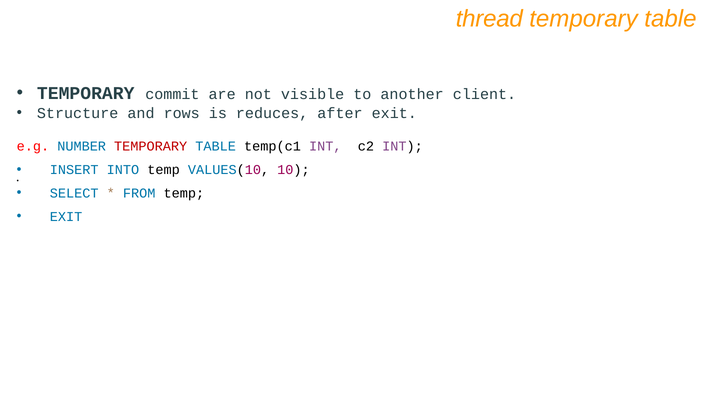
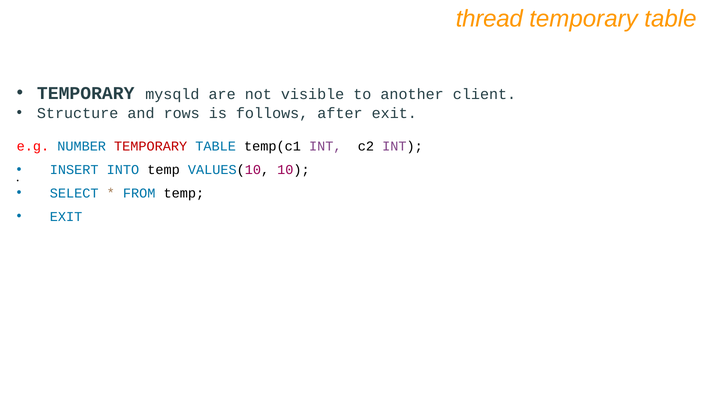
commit: commit -> mysqld
reduces: reduces -> follows
